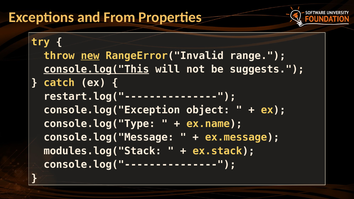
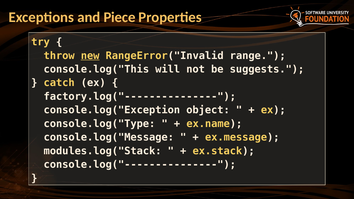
From: From -> Piece
console.log("This underline: present -> none
restart.log("---------------: restart.log("--------------- -> factory.log("---------------
